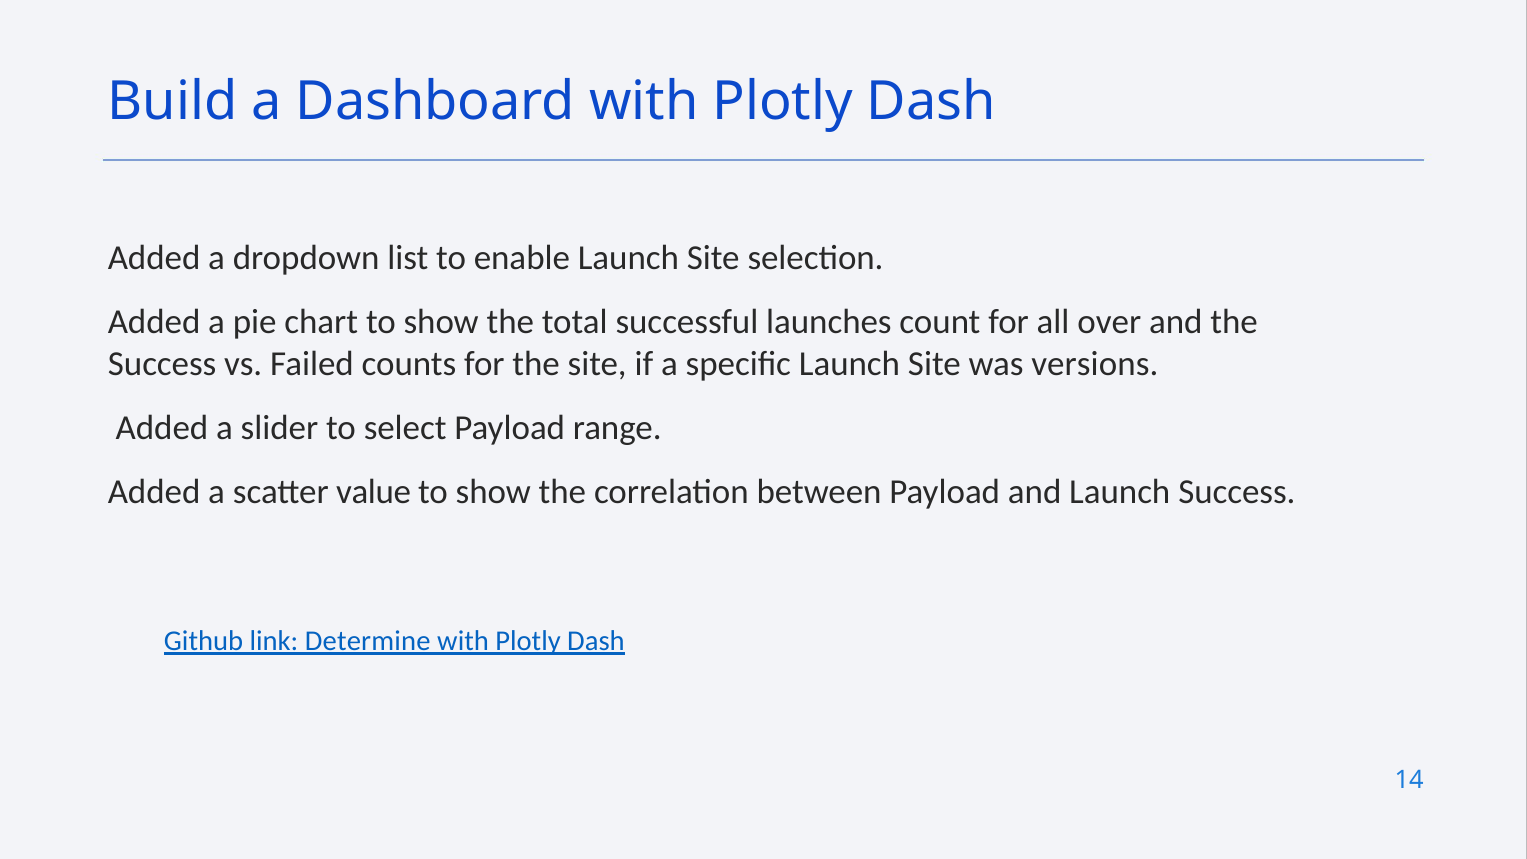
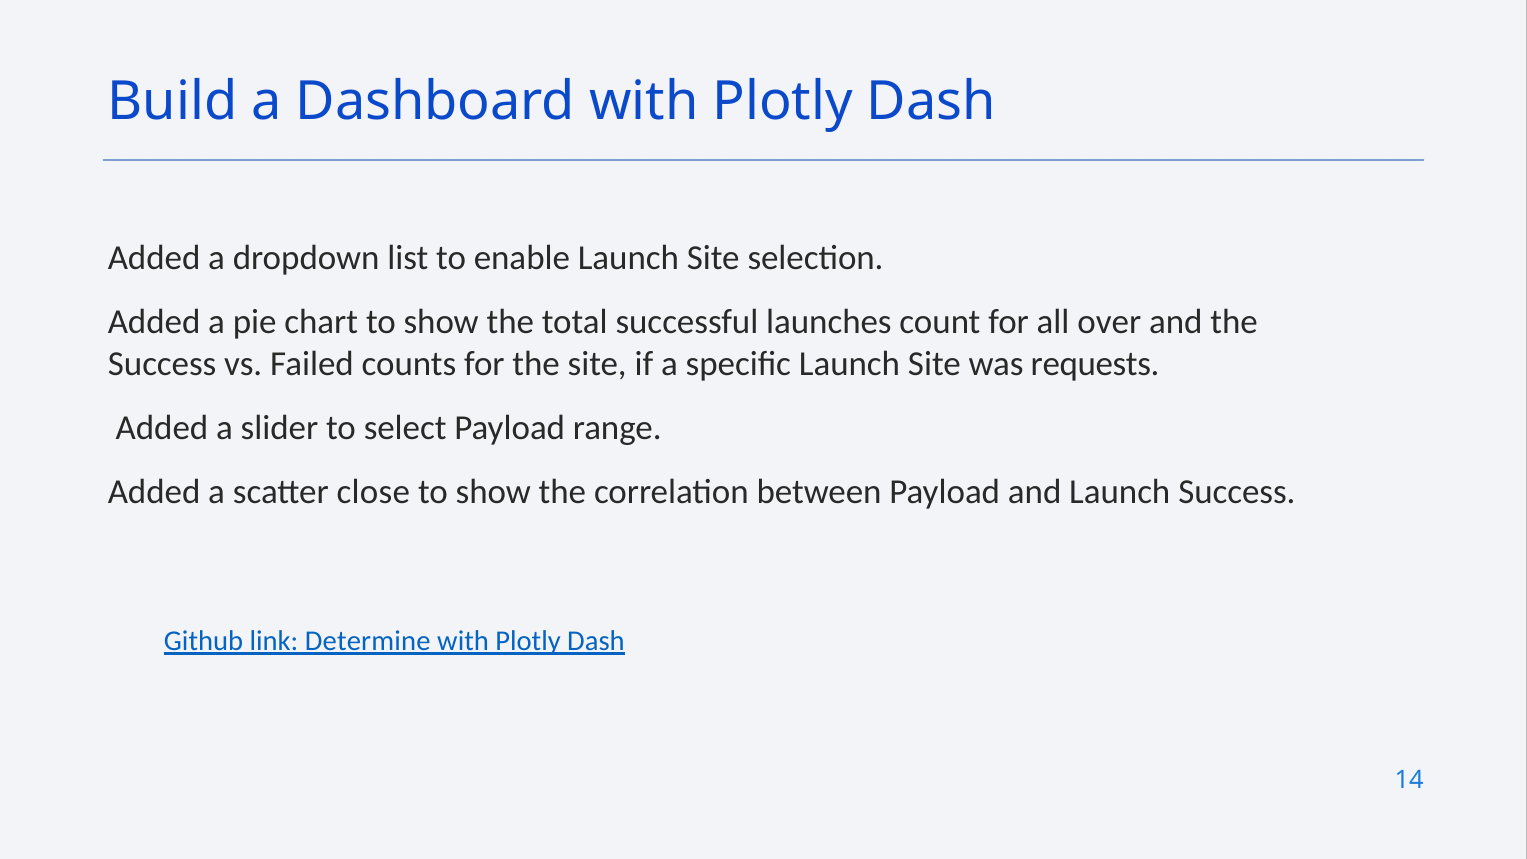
versions: versions -> requests
value: value -> close
